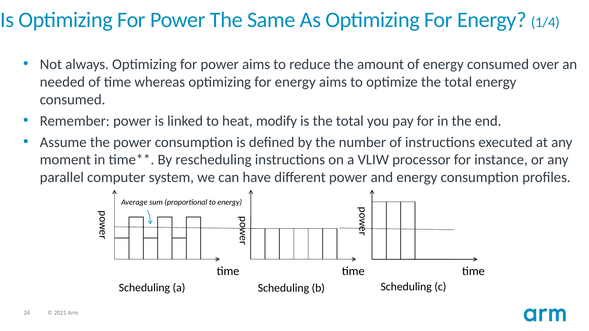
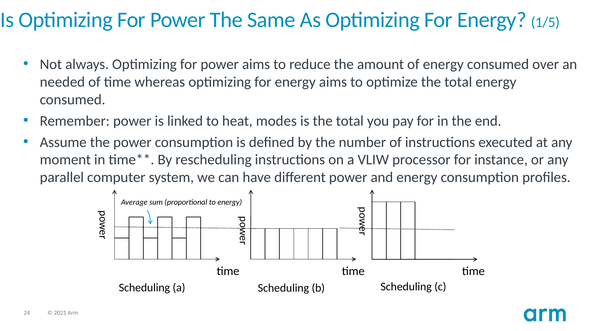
1/4: 1/4 -> 1/5
modify: modify -> modes
